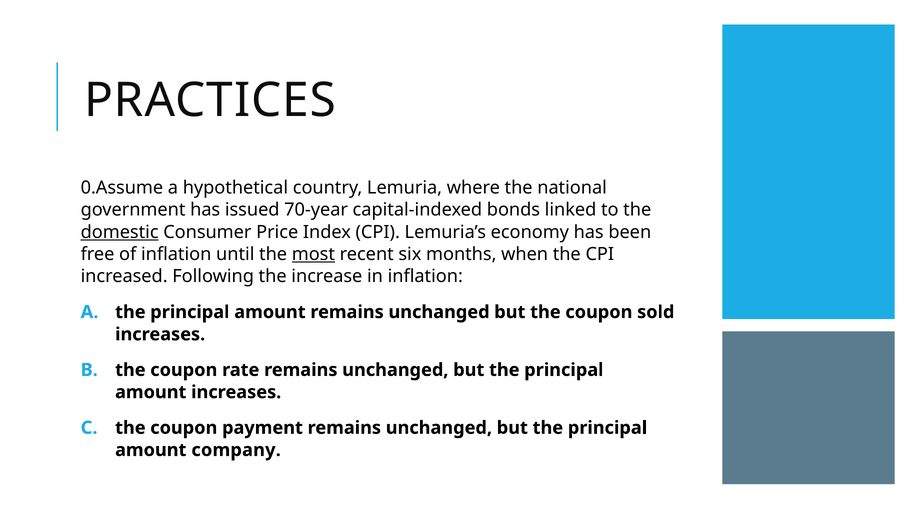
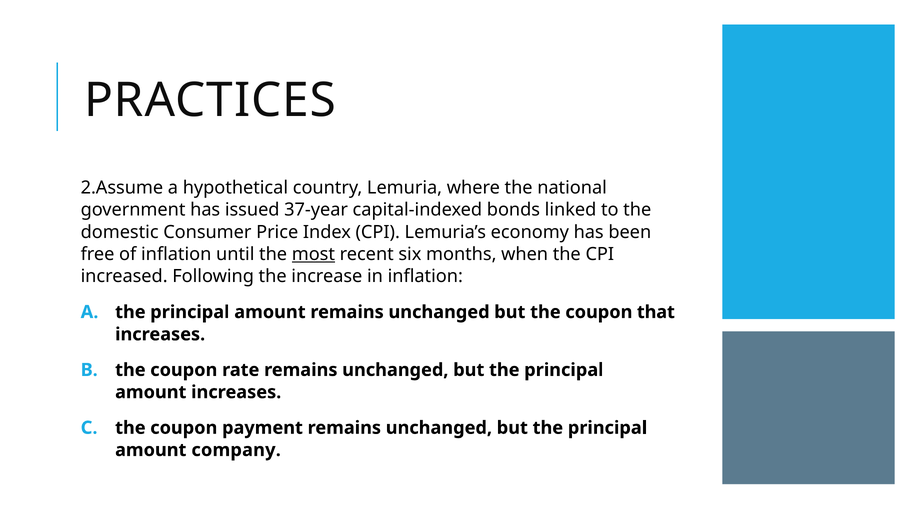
0.Assume: 0.Assume -> 2.Assume
70-year: 70-year -> 37-year
domestic underline: present -> none
sold: sold -> that
